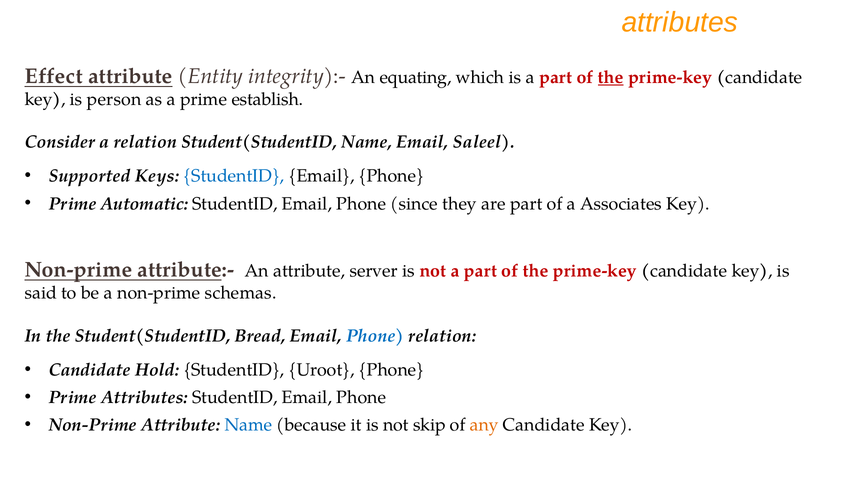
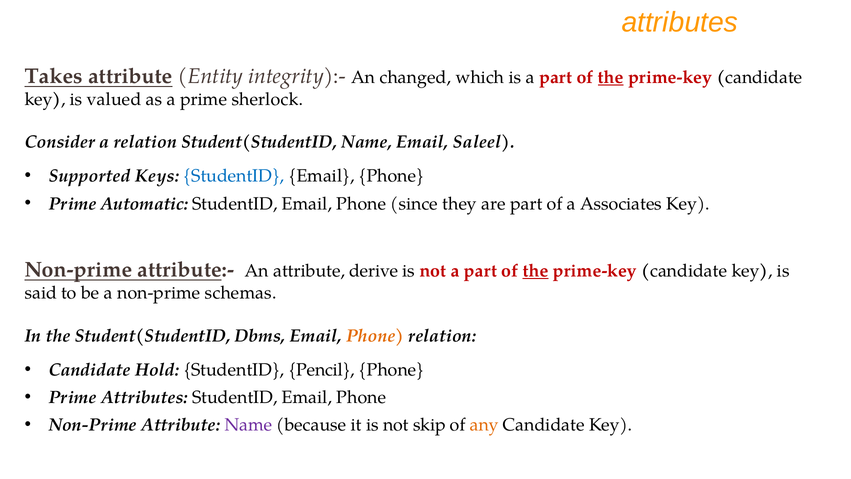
Effect: Effect -> Takes
equating: equating -> changed
person: person -> valued
establish: establish -> sherlock
server: server -> derive
the at (535, 271) underline: none -> present
Bread: Bread -> Dbms
Phone at (375, 335) colour: blue -> orange
Uroot: Uroot -> Pencil
Name at (248, 425) colour: blue -> purple
